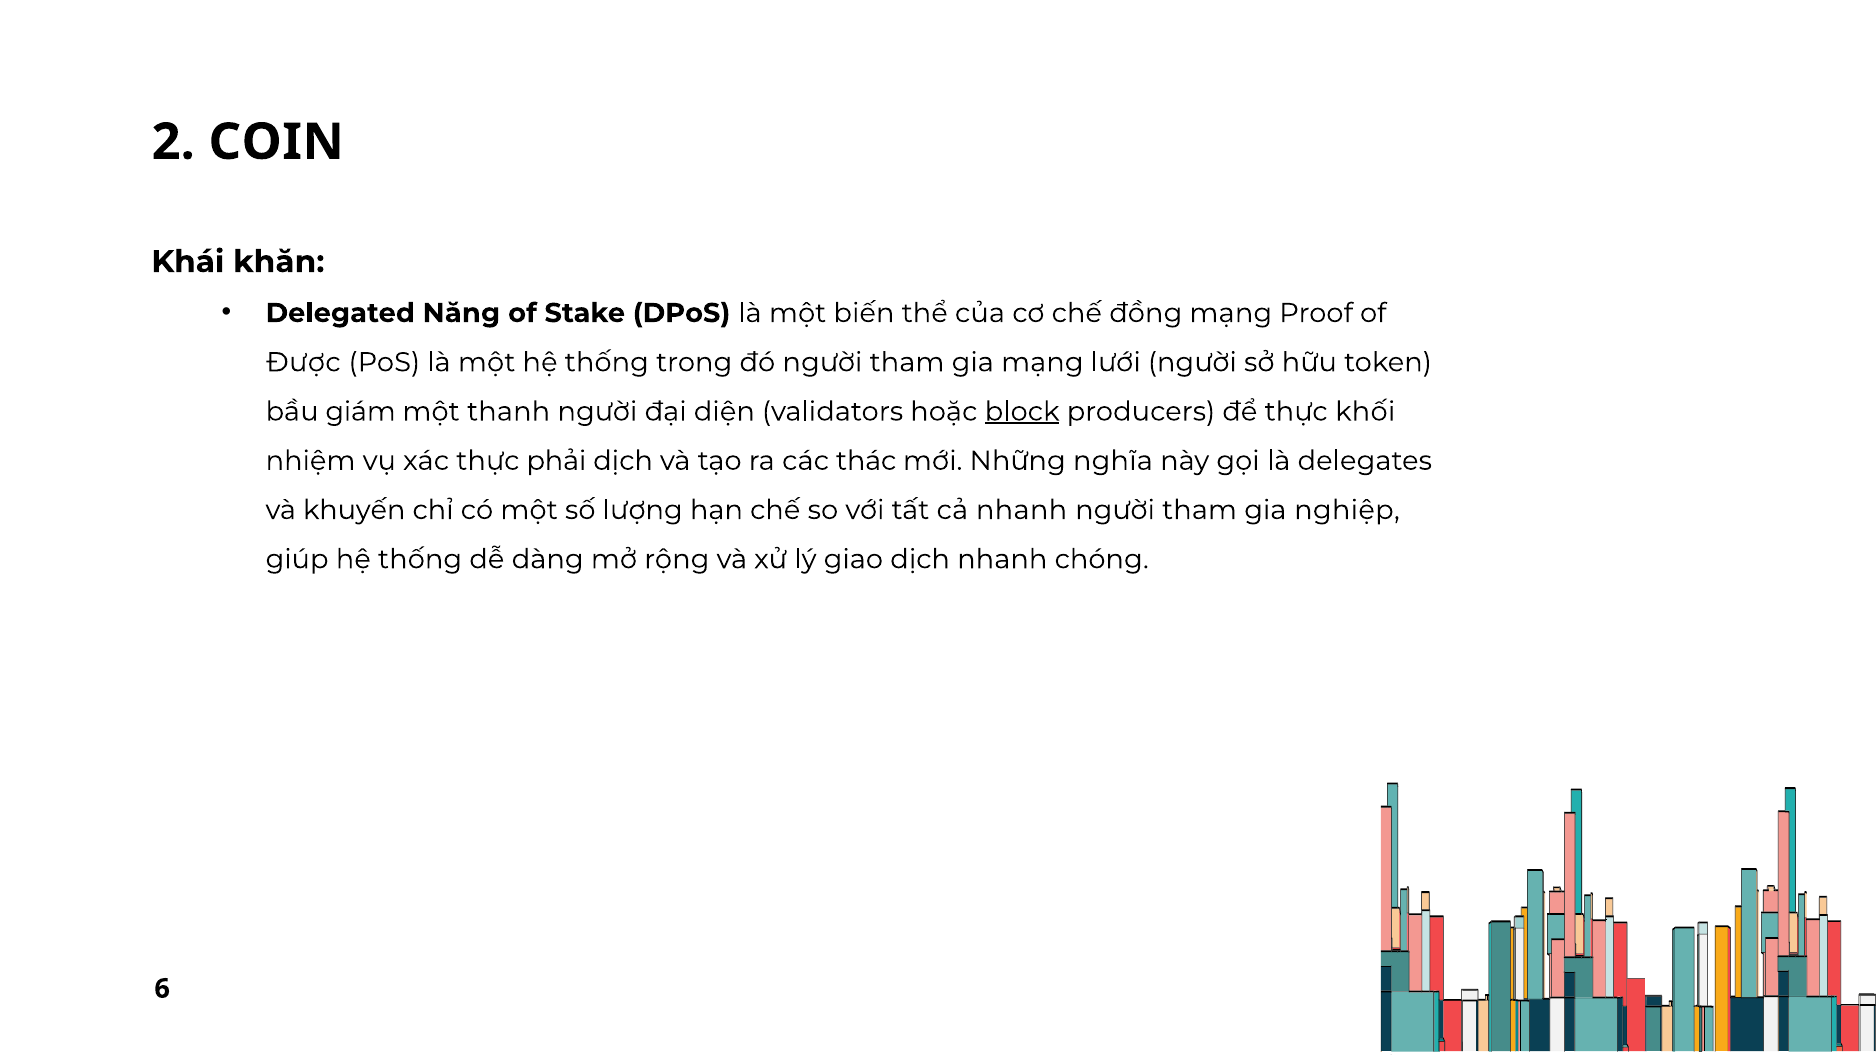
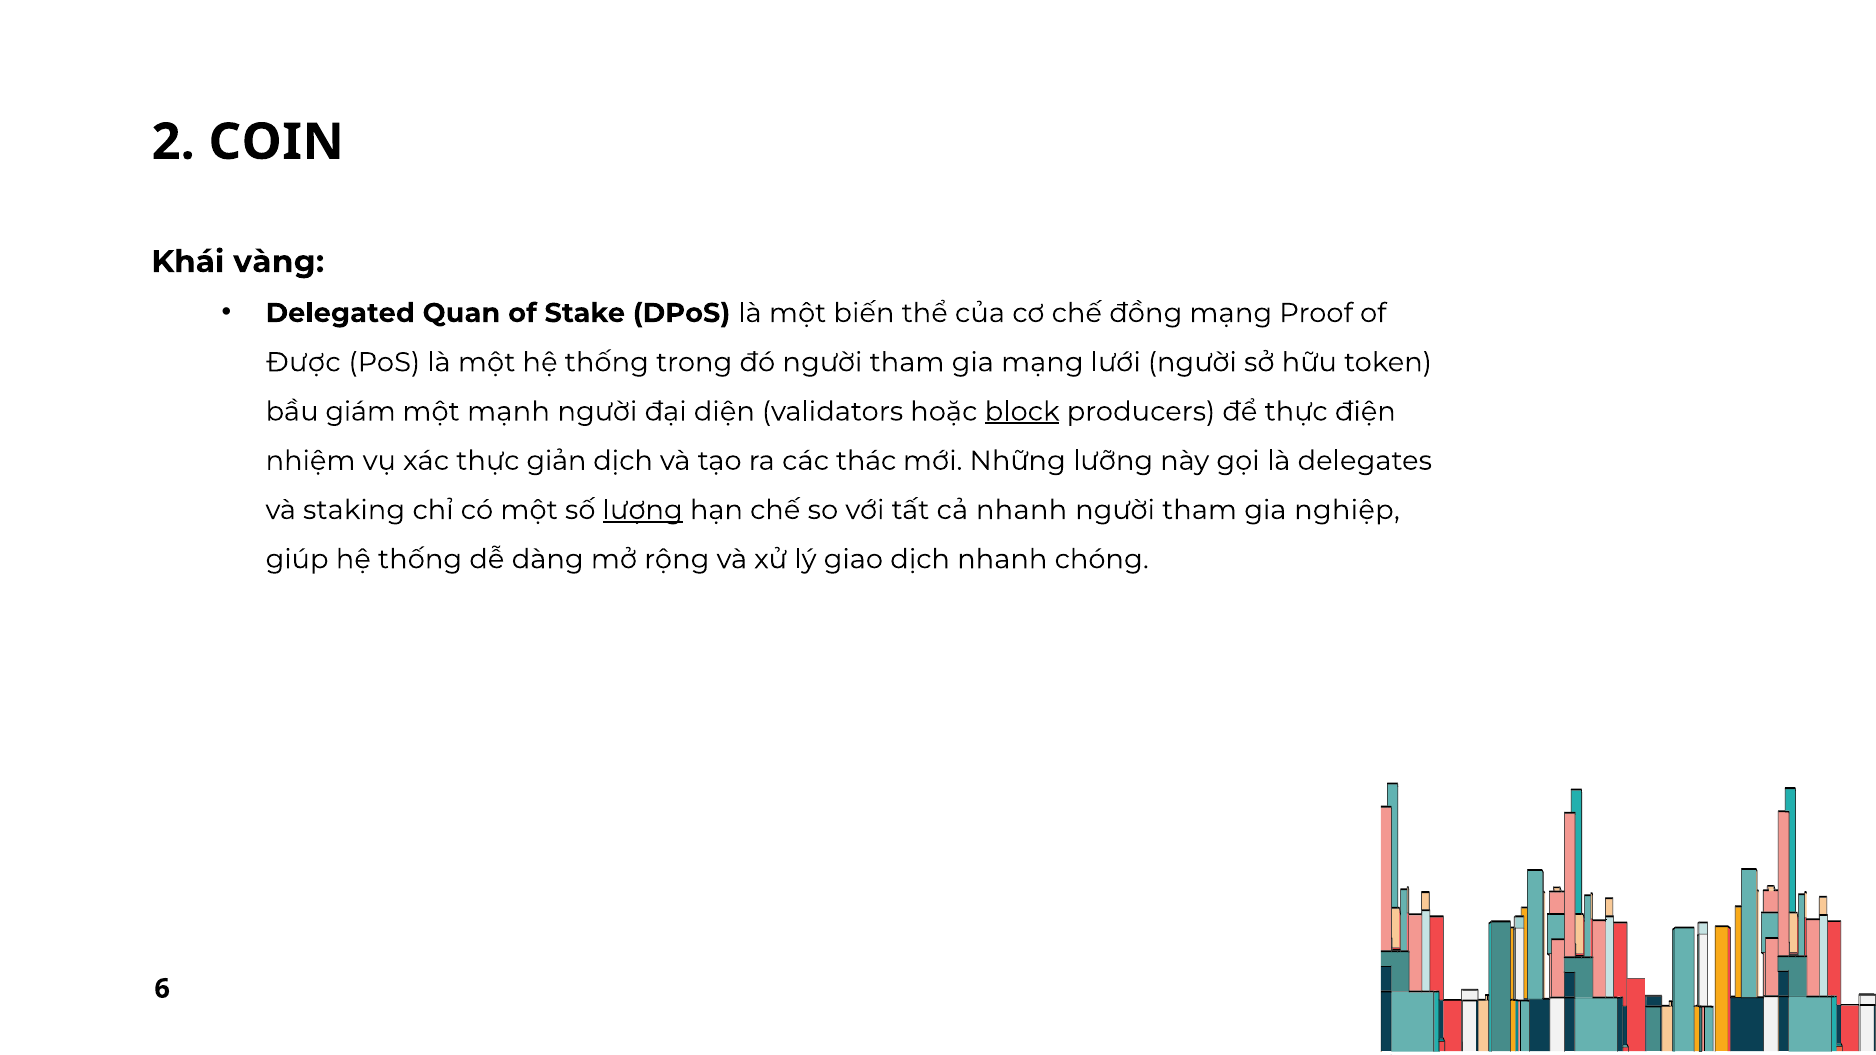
khăn: khăn -> vàng
Năng: Năng -> Quan
thanh: thanh -> mạnh
khối: khối -> điện
phải: phải -> giản
nghĩa: nghĩa -> lưỡng
khuyến: khuyến -> staking
lượng underline: none -> present
